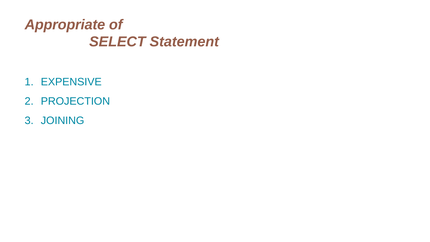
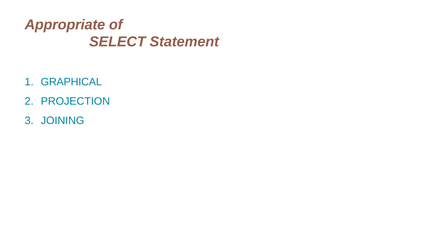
EXPENSIVE: EXPENSIVE -> GRAPHICAL
